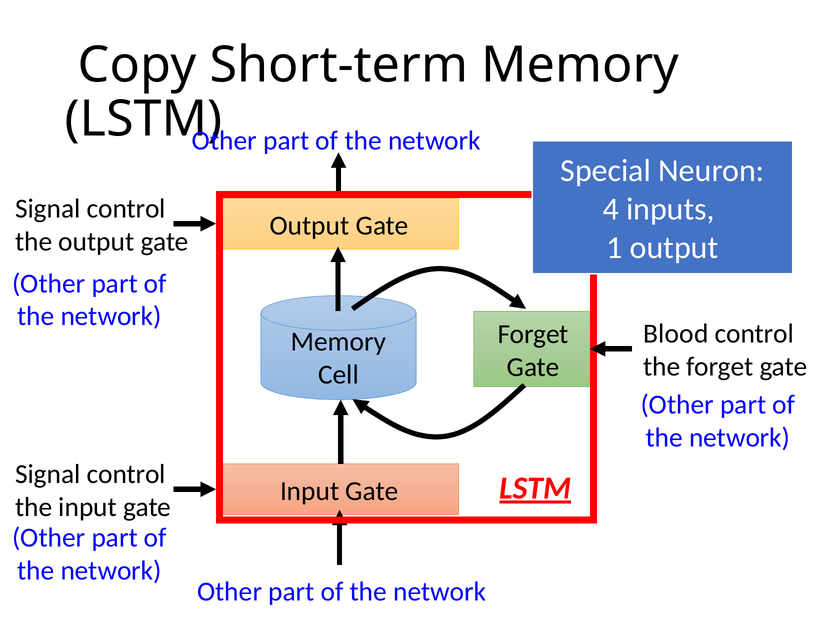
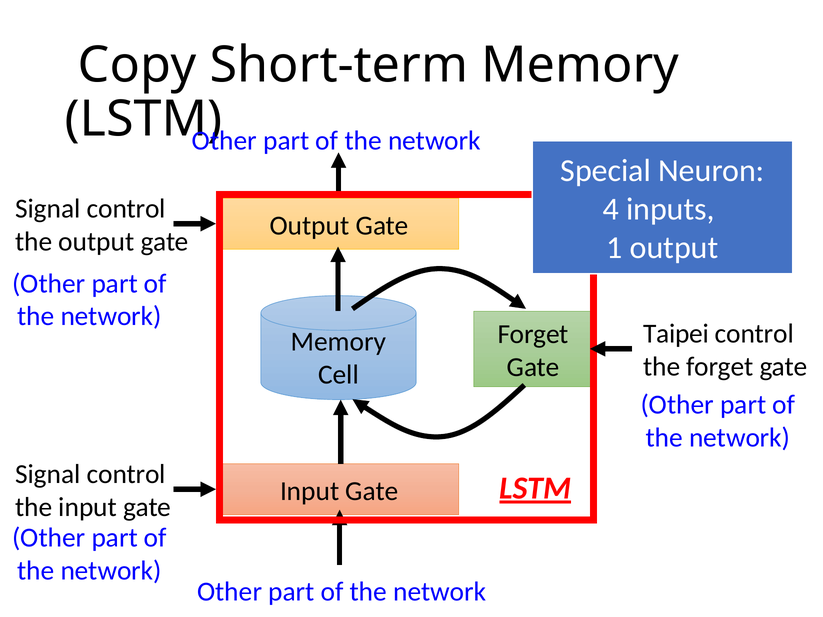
Blood: Blood -> Taipei
